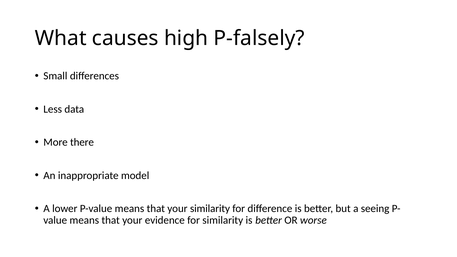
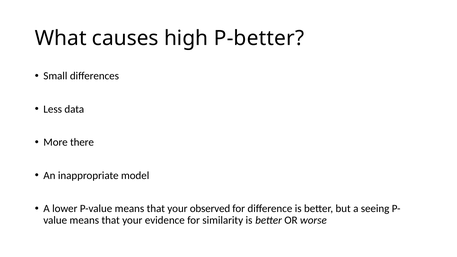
P-falsely: P-falsely -> P-better
your similarity: similarity -> observed
